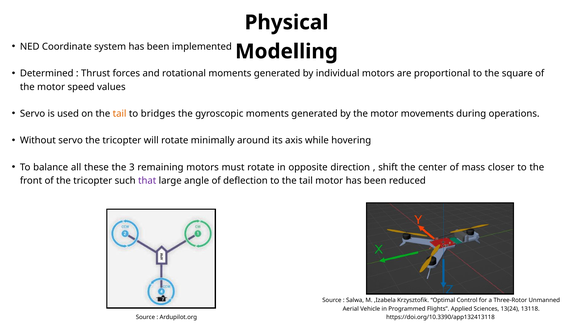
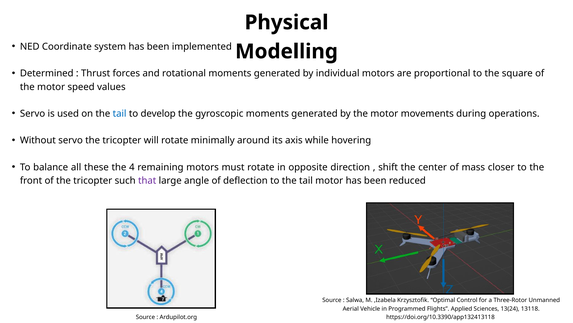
tail at (120, 113) colour: orange -> blue
bridges: bridges -> develop
3: 3 -> 4
